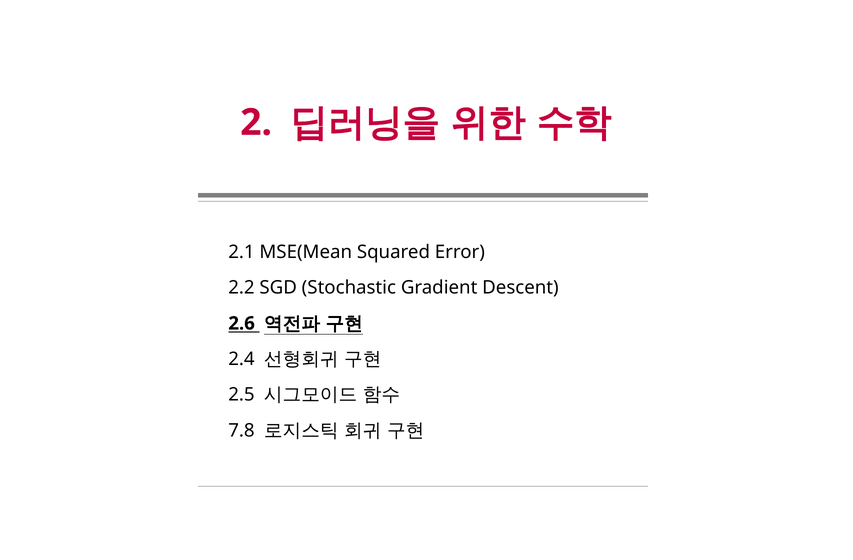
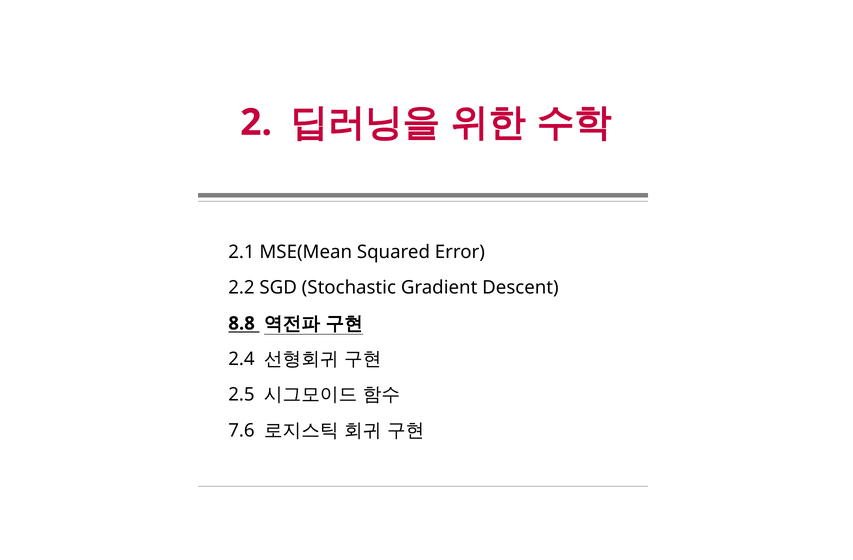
2.6: 2.6 -> 8.8
7.8: 7.8 -> 7.6
